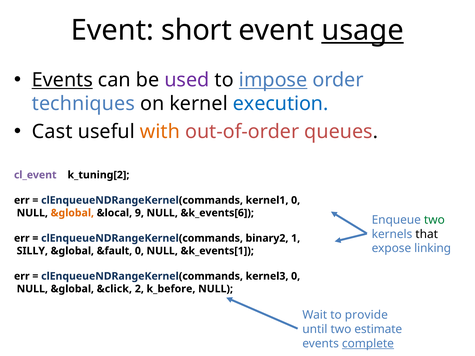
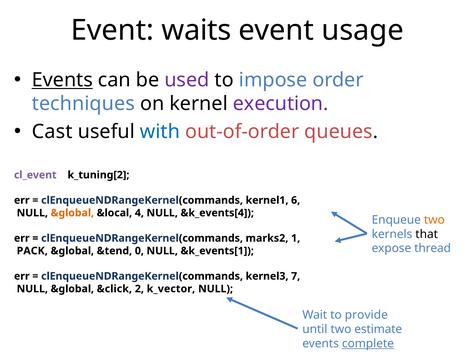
short: short -> waits
usage underline: present -> none
impose underline: present -> none
execution colour: blue -> purple
with colour: orange -> blue
kernel1 0: 0 -> 6
9: 9 -> 4
&k_events[6: &k_events[6 -> &k_events[4
two at (434, 220) colour: green -> orange
binary2: binary2 -> marks2
linking: linking -> thread
SILLY: SILLY -> PACK
&fault: &fault -> &tend
kernel3 0: 0 -> 7
k_before: k_before -> k_vector
